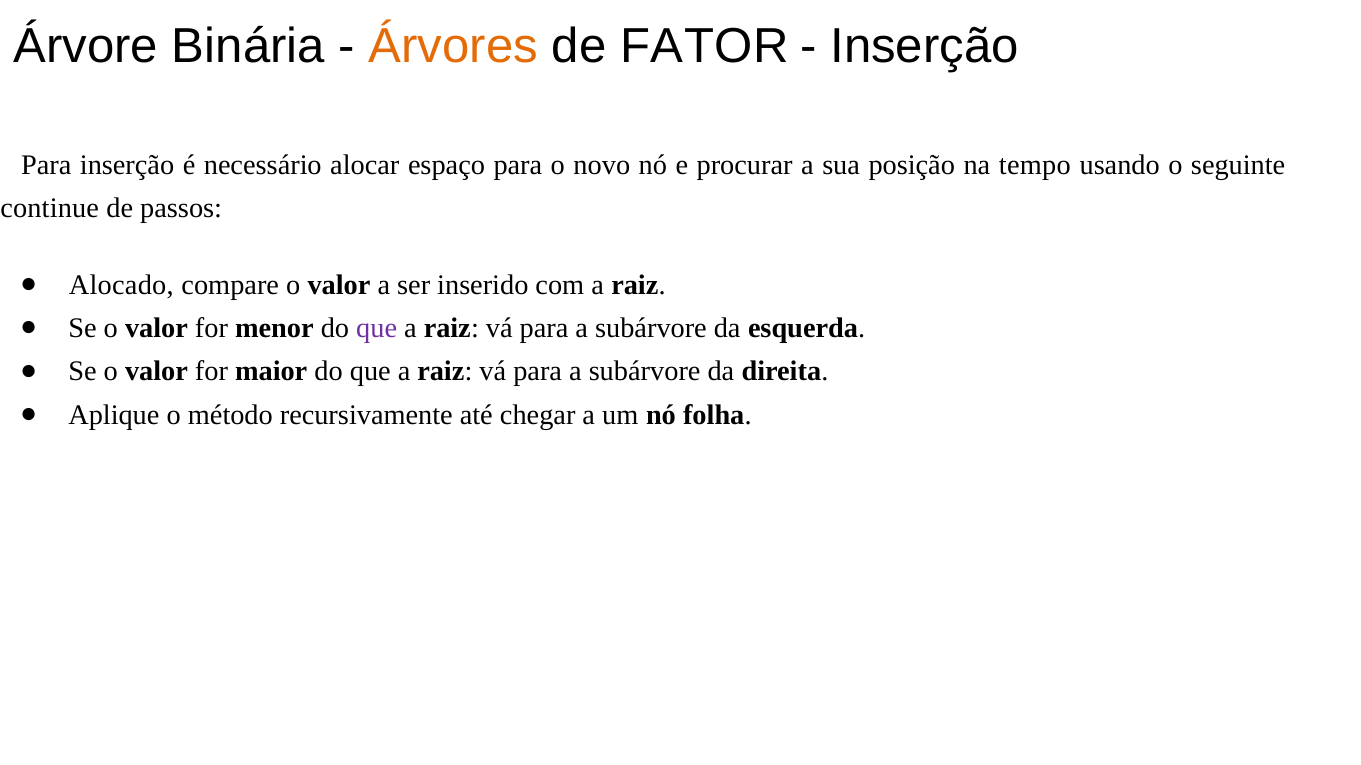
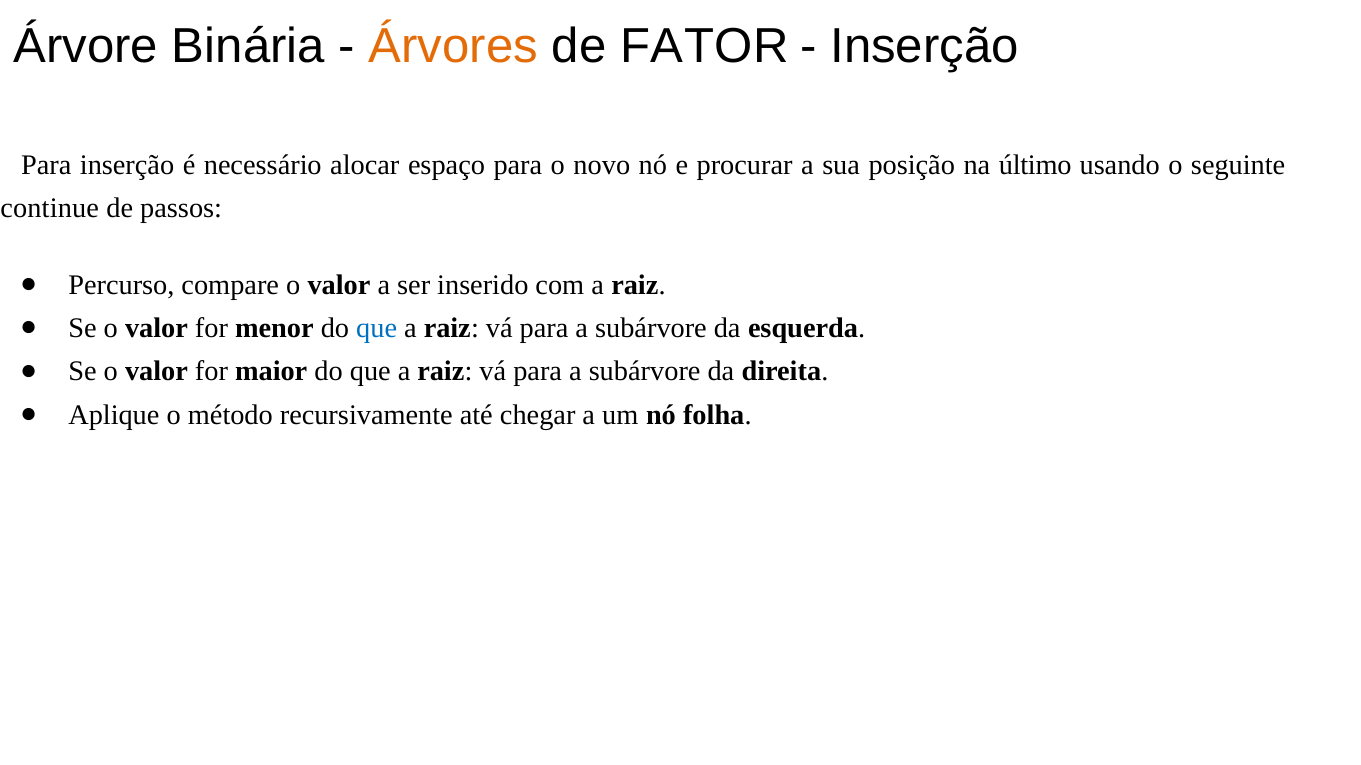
tempo: tempo -> último
Alocado: Alocado -> Percurso
que at (377, 329) colour: purple -> blue
